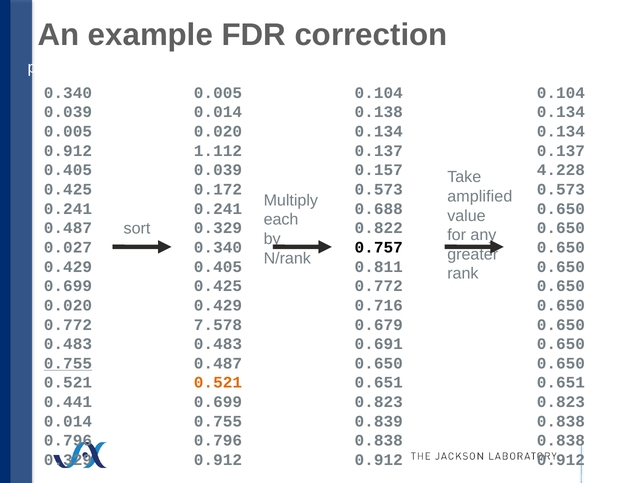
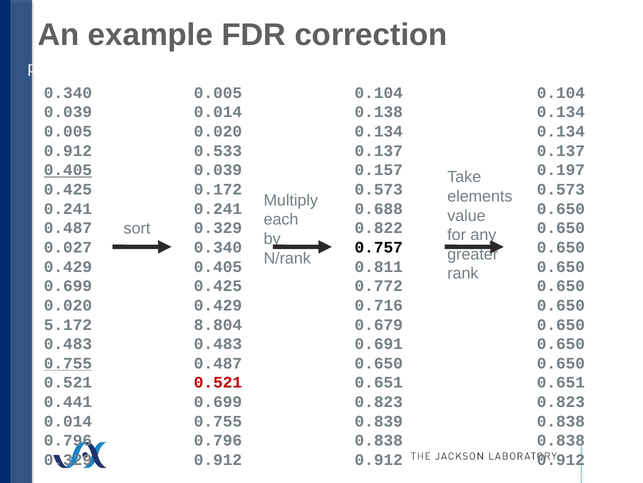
1.112: 1.112 -> 0.533
0.405 at (68, 170) underline: none -> present
4.228: 4.228 -> 0.197
amplified: amplified -> elements
0.772 at (68, 324): 0.772 -> 5.172
7.578: 7.578 -> 8.804
0.521 at (218, 382) colour: orange -> red
